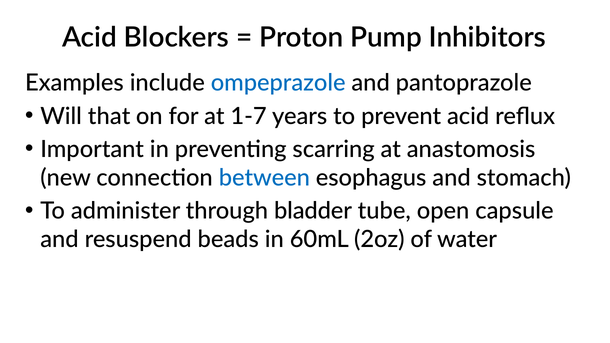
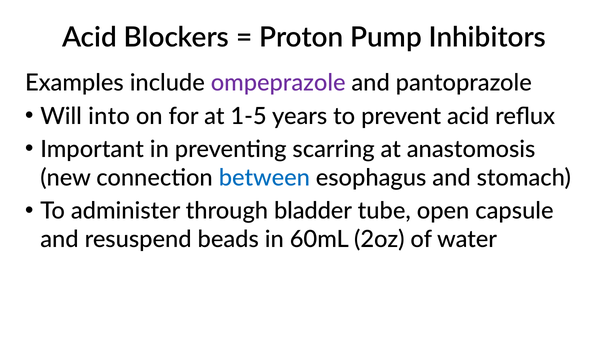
ompeprazole colour: blue -> purple
that: that -> into
1-7: 1-7 -> 1-5
